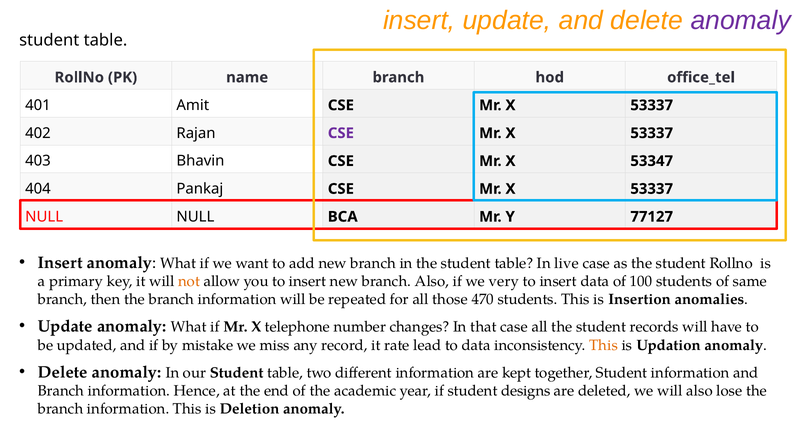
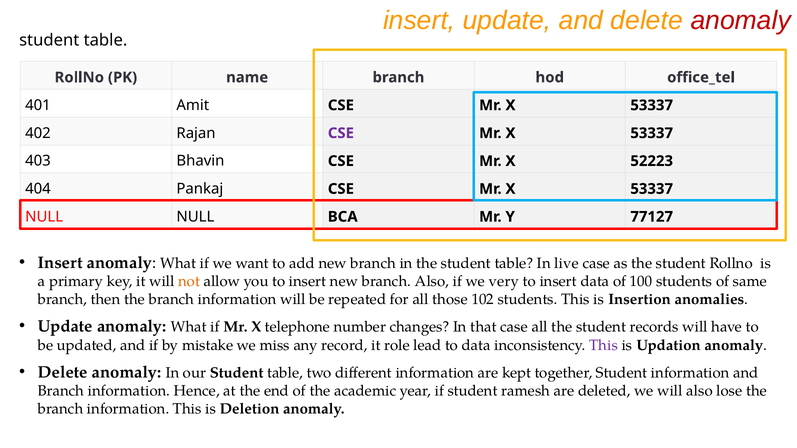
anomaly at (741, 21) colour: purple -> red
53347: 53347 -> 52223
470: 470 -> 102
rate: rate -> role
This at (604, 345) colour: orange -> purple
designs: designs -> ramesh
